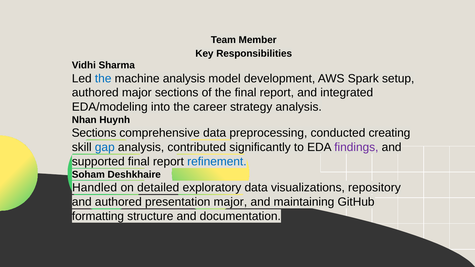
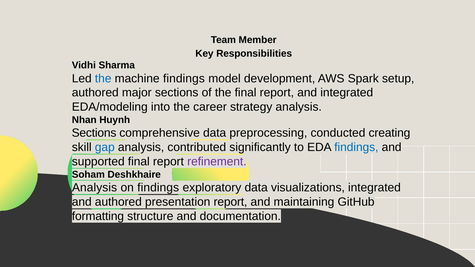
machine analysis: analysis -> findings
findings at (356, 147) colour: purple -> blue
refinement colour: blue -> purple
Handled at (95, 188): Handled -> Analysis
on detailed: detailed -> findings
visualizations repository: repository -> integrated
presentation major: major -> report
